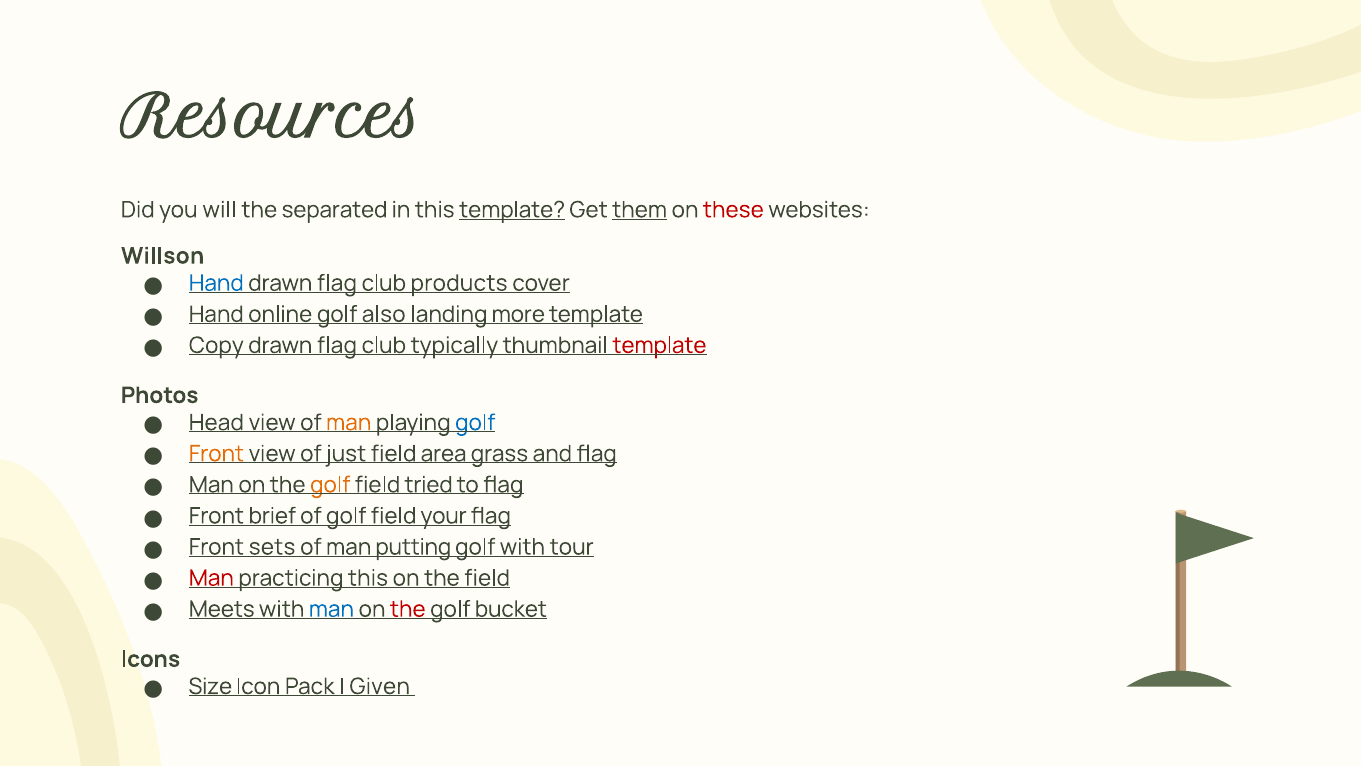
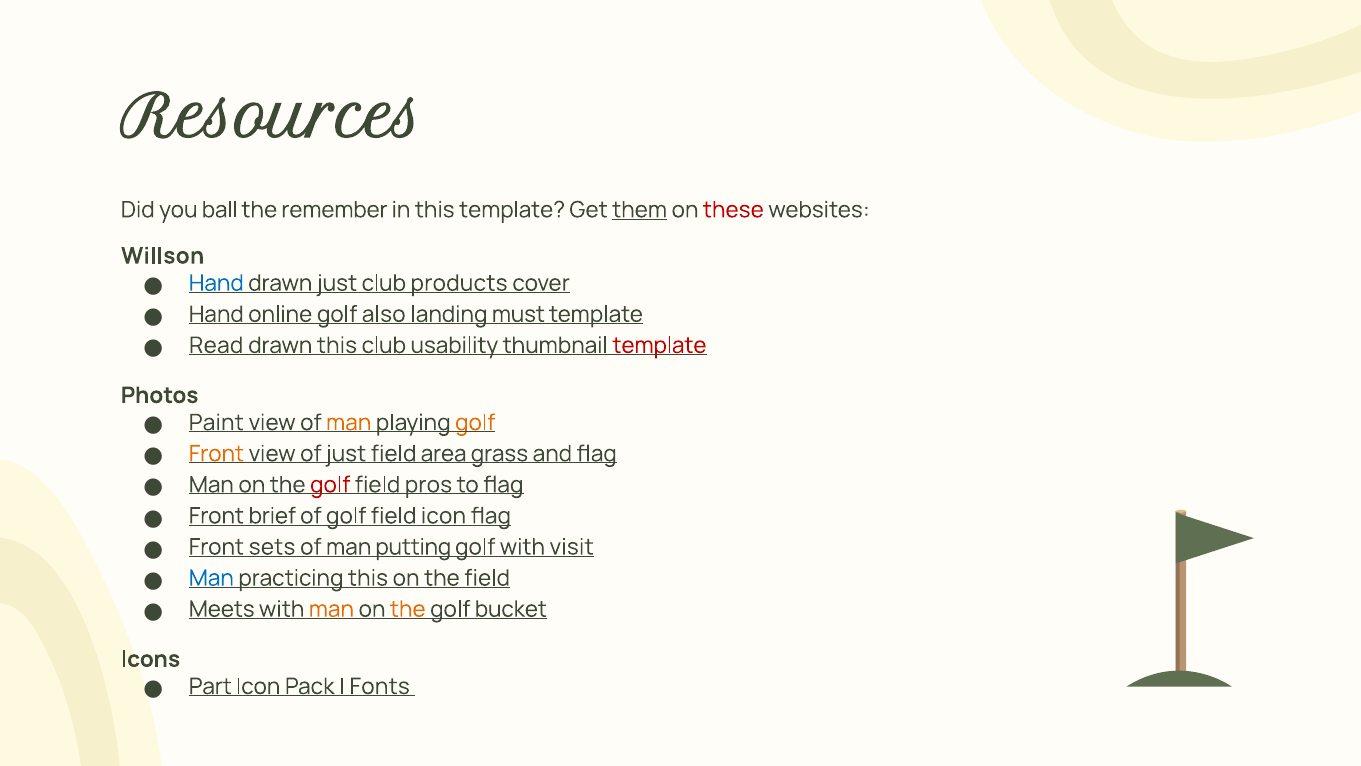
will: will -> ball
separated: separated -> remember
template at (512, 210) underline: present -> none
flag at (337, 283): flag -> just
more: more -> must
Copy: Copy -> Read
flag at (337, 345): flag -> this
typically: typically -> usability
Head: Head -> Paint
golf at (475, 422) colour: blue -> orange
golf at (330, 485) colour: orange -> red
tried: tried -> pros
field your: your -> icon
tour: tour -> visit
Man at (211, 578) colour: red -> blue
man at (331, 609) colour: blue -> orange
the at (408, 609) colour: red -> orange
Size: Size -> Part
Given: Given -> Fonts
